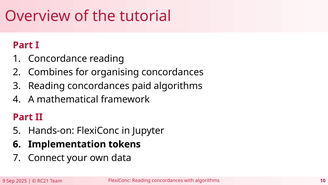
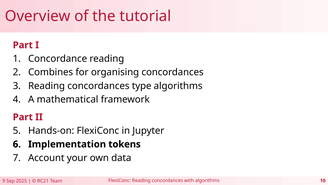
paid: paid -> type
Connect: Connect -> Account
